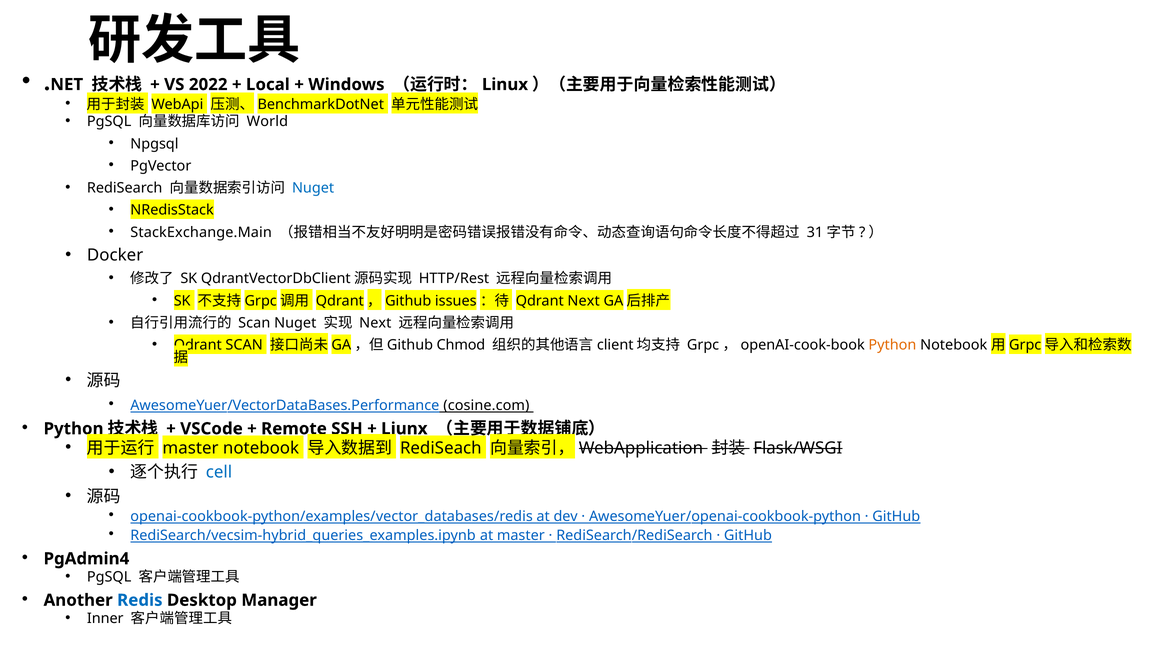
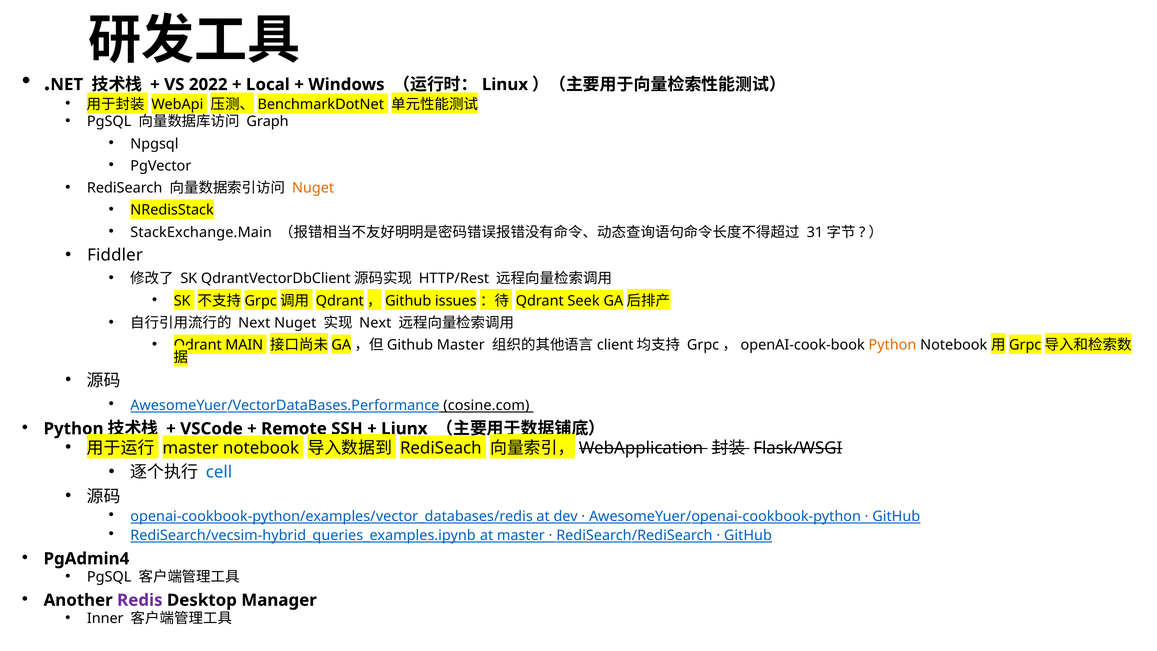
World: World -> Graph
Nuget at (313, 188) colour: blue -> orange
Docker: Docker -> Fiddler
Qdrant Next: Next -> Seek
Scan at (254, 323): Scan -> Next
SCAN at (244, 345): SCAN -> MAIN
Chmod at (461, 345): Chmod -> Master
Redis colour: blue -> purple
